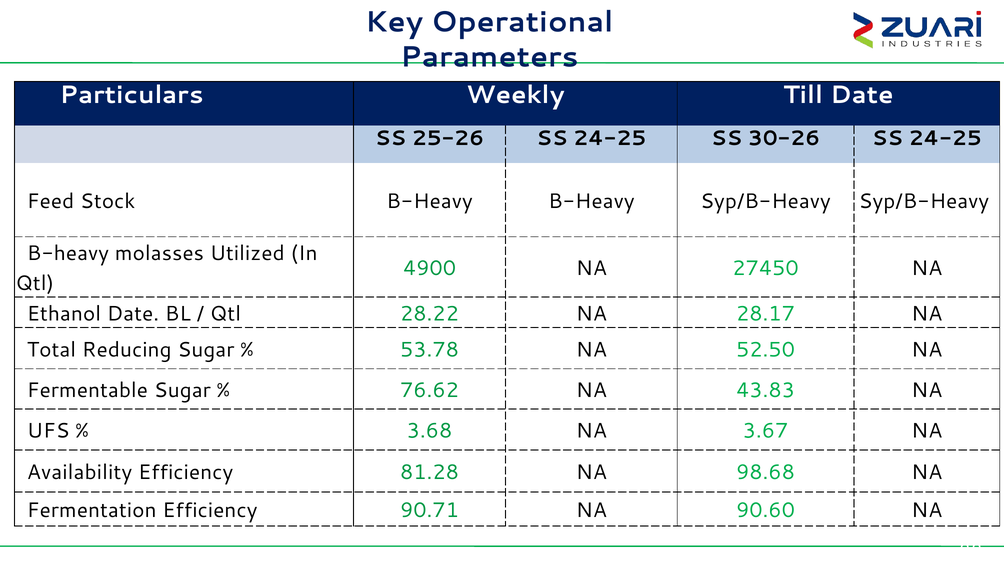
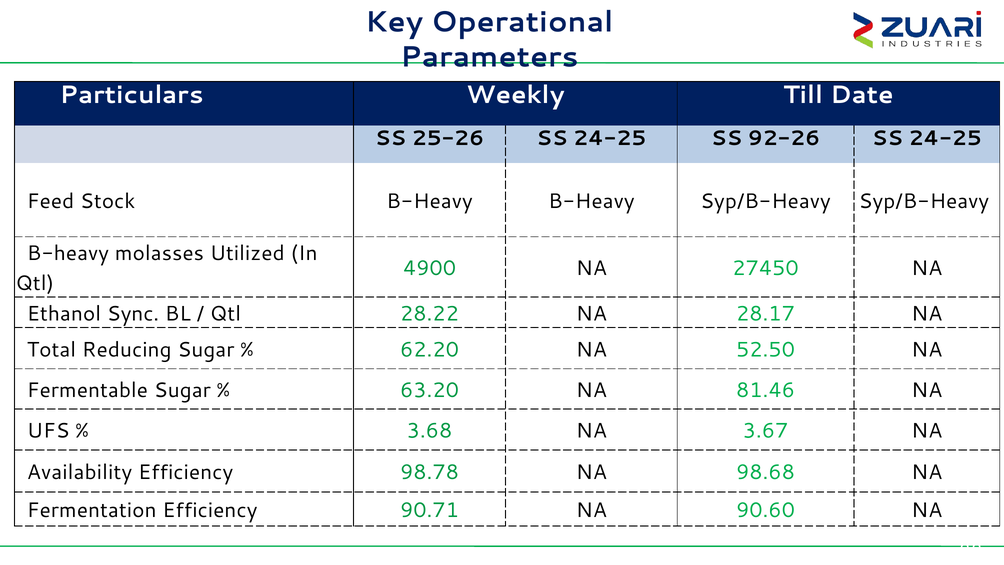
30-26: 30-26 -> 92-26
Ethanol Date: Date -> Sync
53.78: 53.78 -> 62.20
76.62: 76.62 -> 63.20
43.83: 43.83 -> 81.46
81.28: 81.28 -> 98.78
